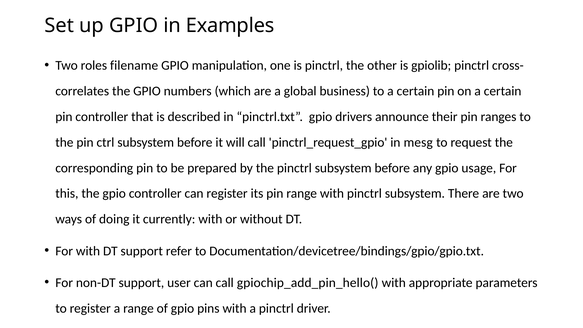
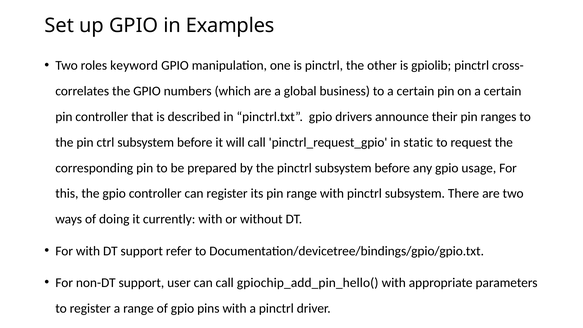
filename: filename -> keyword
mesg: mesg -> static
